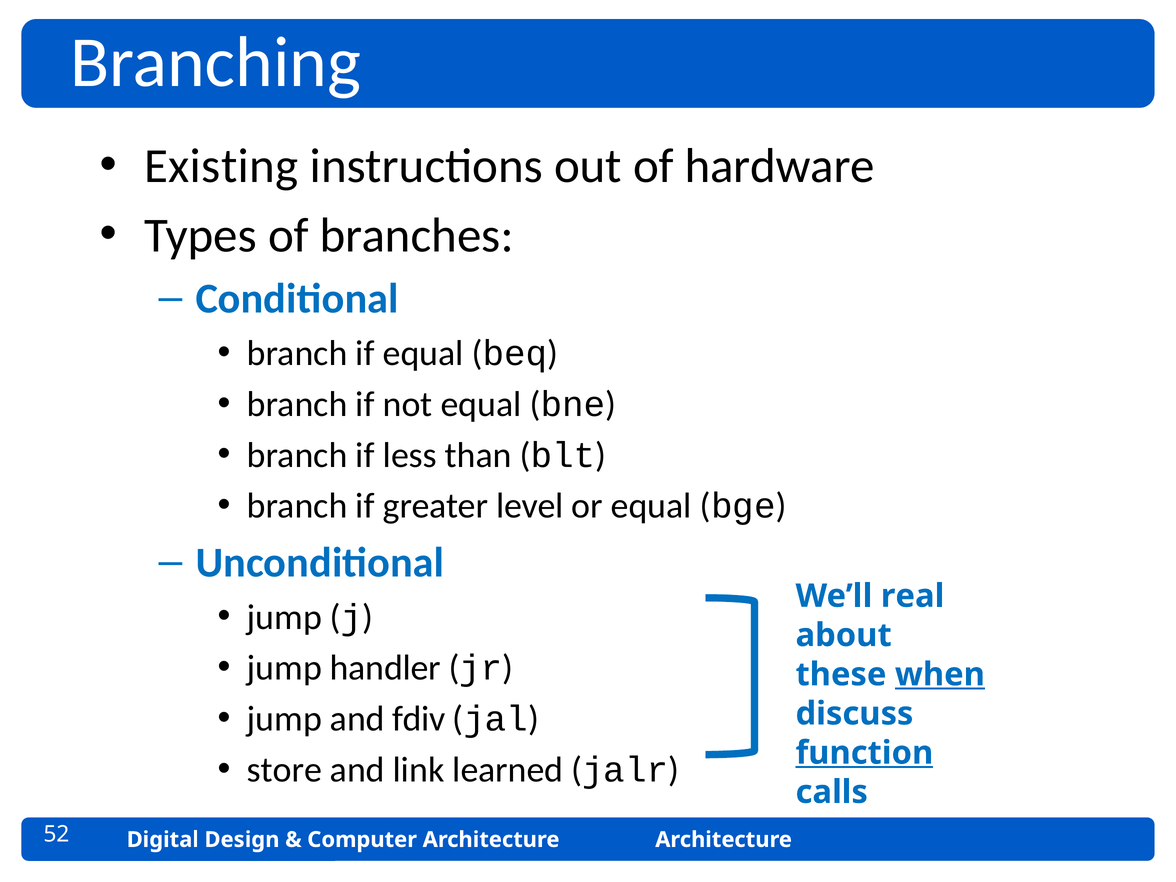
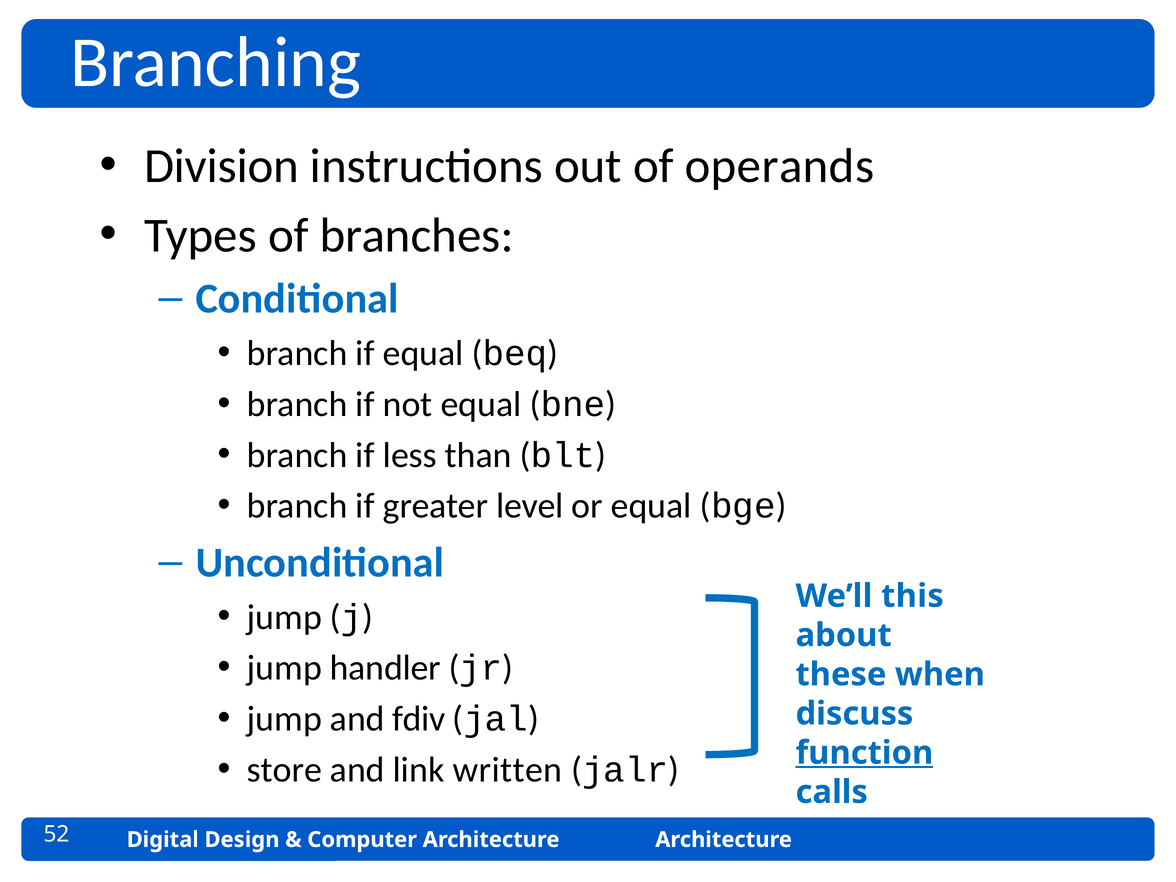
Existing: Existing -> Division
hardware: hardware -> operands
real: real -> this
when underline: present -> none
learned: learned -> written
